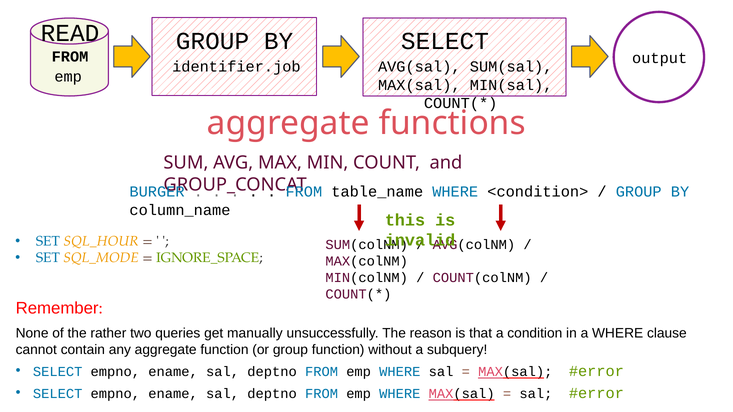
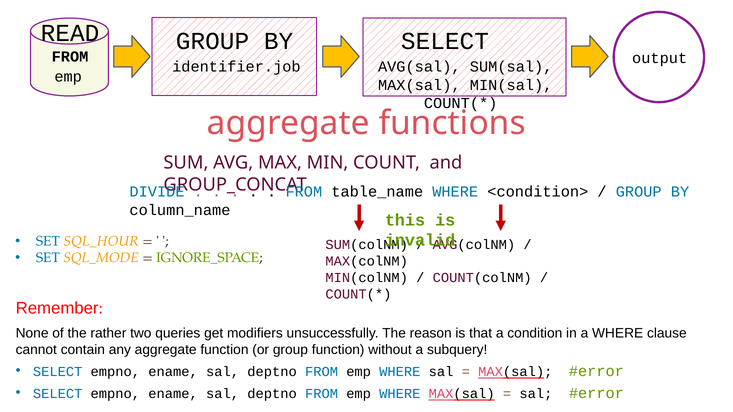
BURGER: BURGER -> DIVIDE
manually: manually -> modifiers
